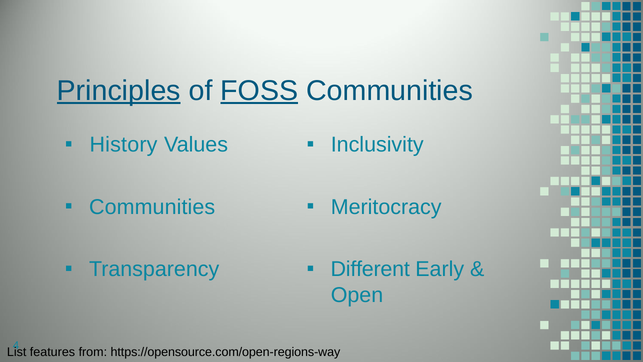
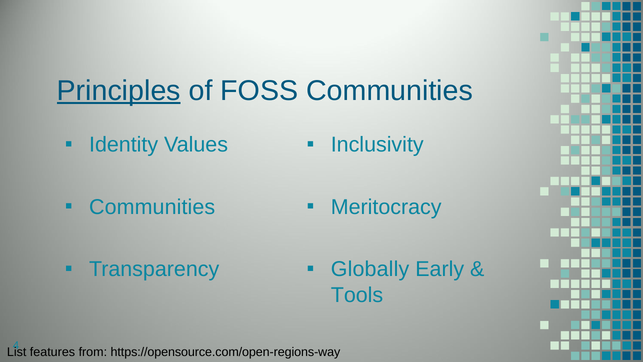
FOSS underline: present -> none
History: History -> Identity
Different: Different -> Globally
Open: Open -> Tools
